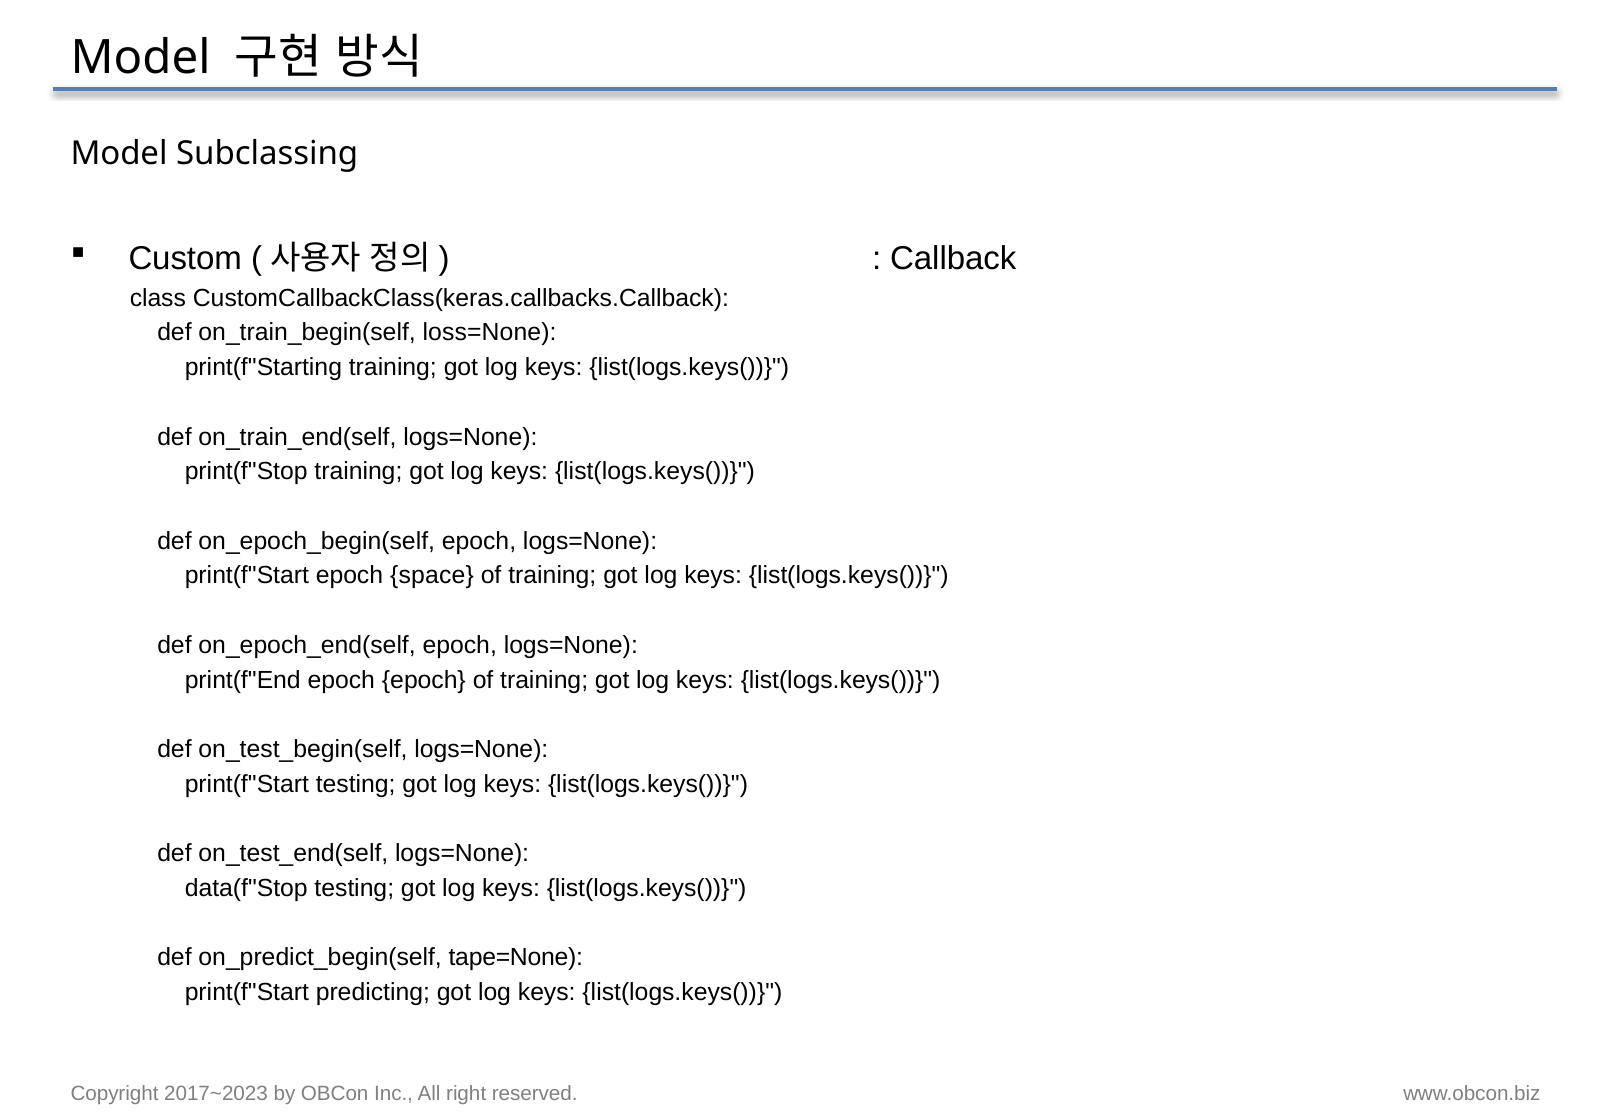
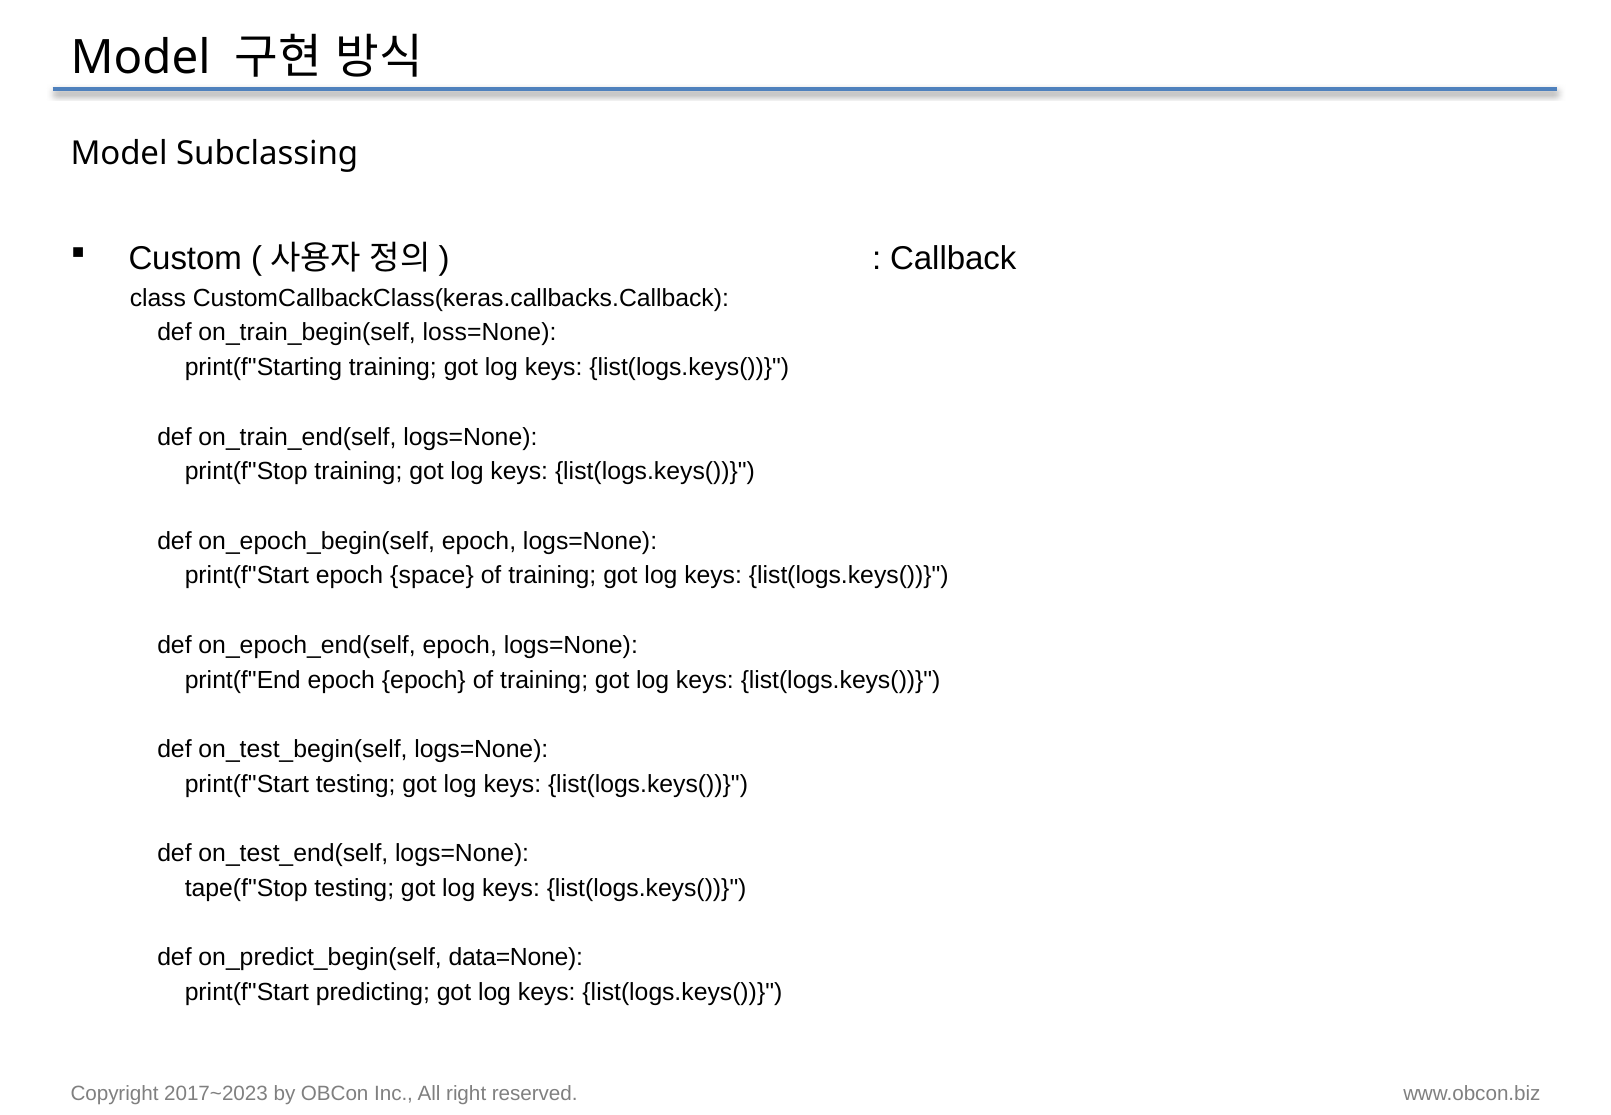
data(f"Stop: data(f"Stop -> tape(f"Stop
tape=None: tape=None -> data=None
